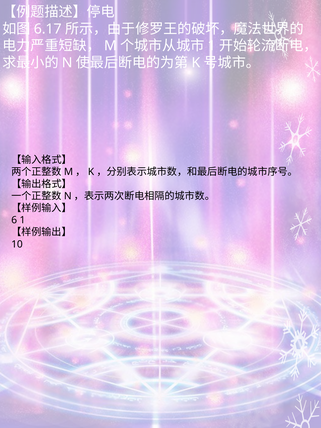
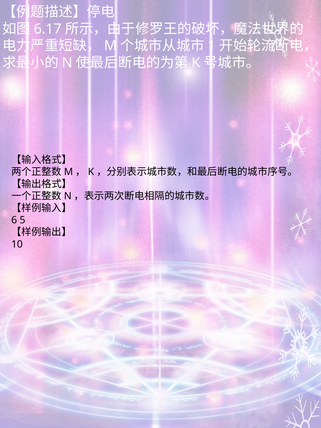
6 1: 1 -> 5
